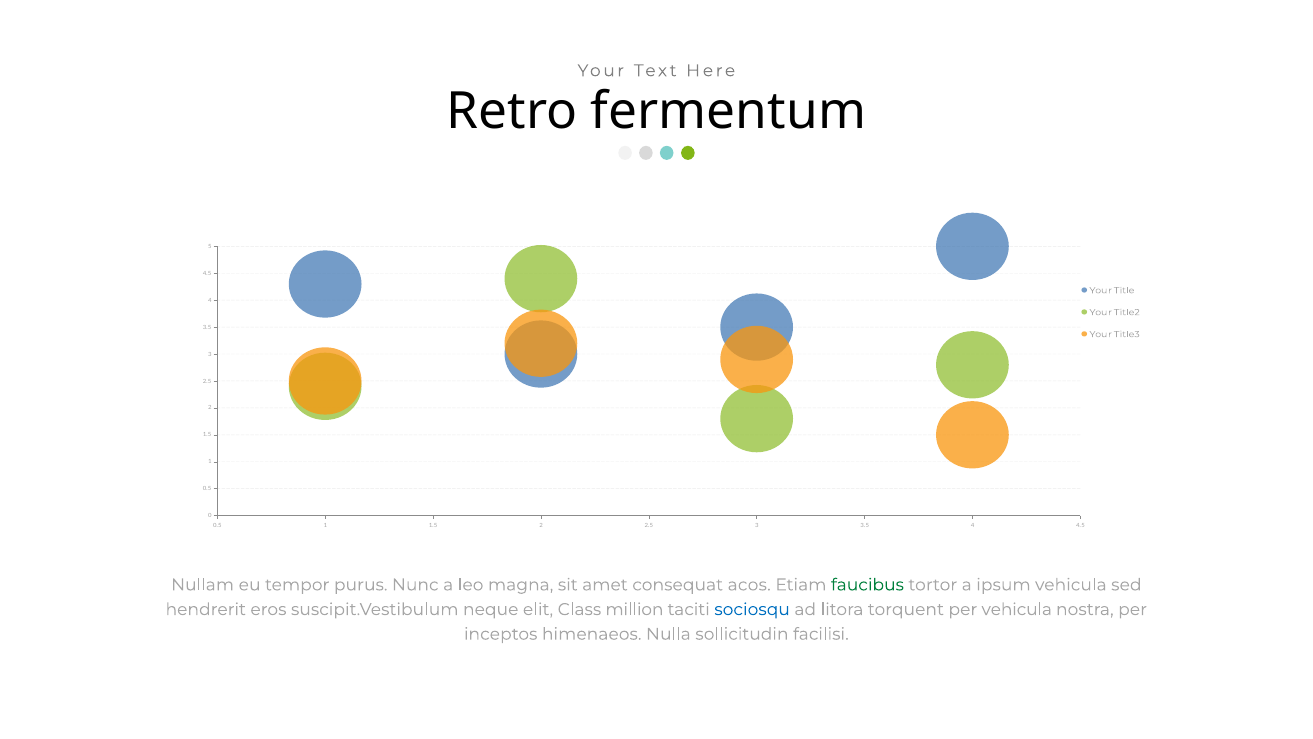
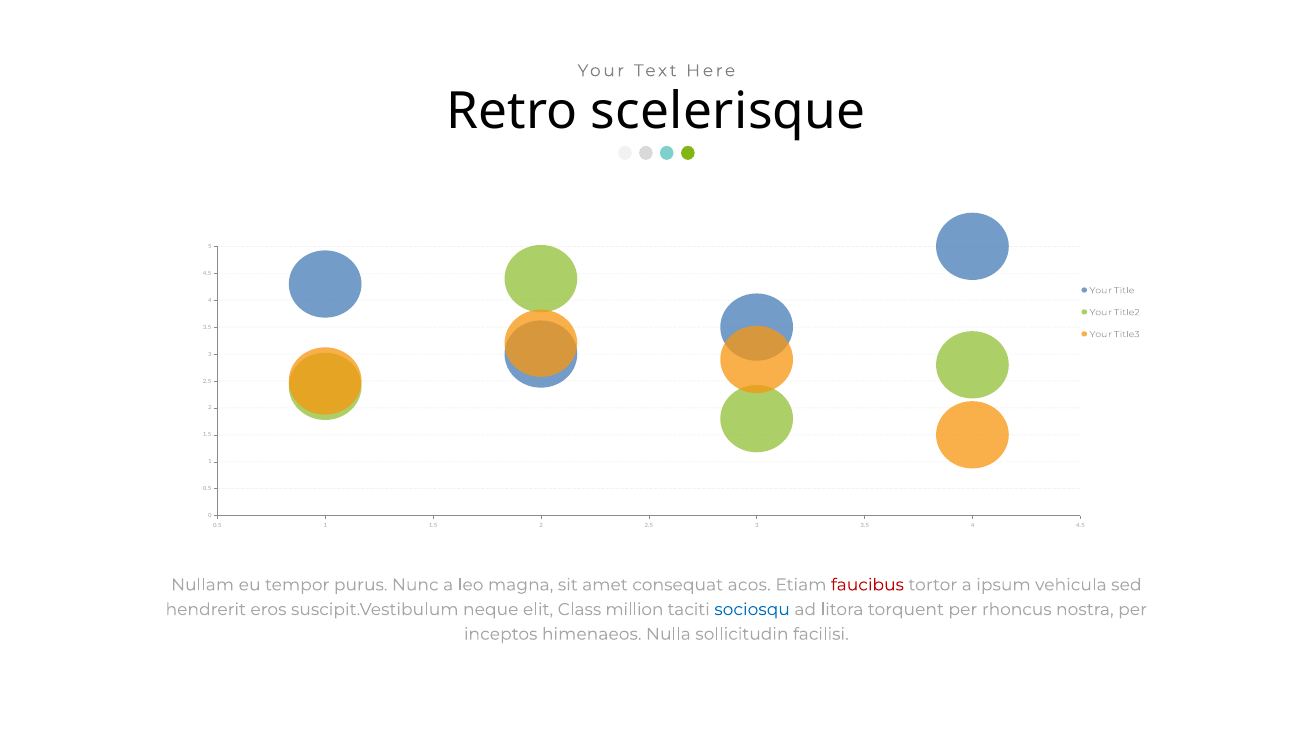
fermentum: fermentum -> scelerisque
faucibus colour: green -> red
per vehicula: vehicula -> rhoncus
